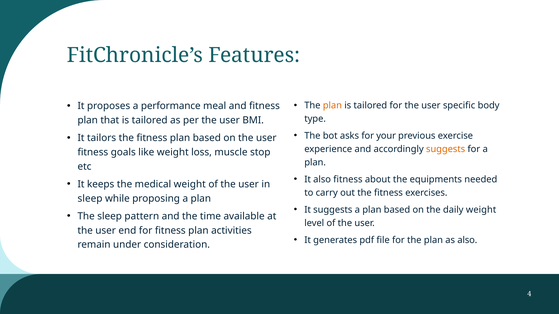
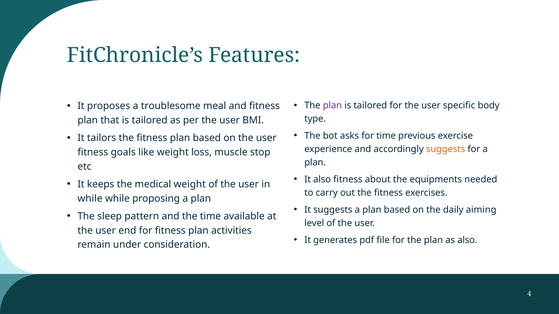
plan at (332, 106) colour: orange -> purple
performance: performance -> troublesome
for your: your -> time
sleep at (90, 199): sleep -> while
daily weight: weight -> aiming
